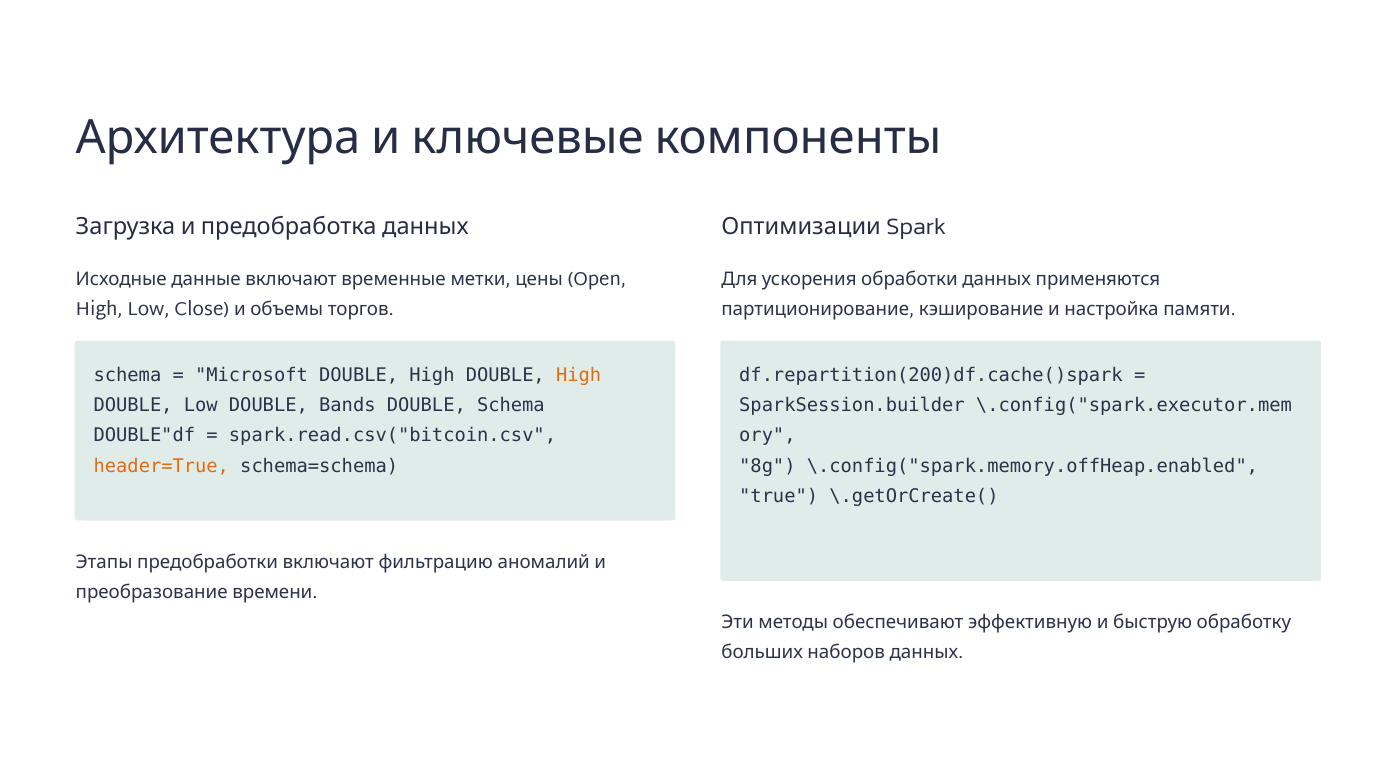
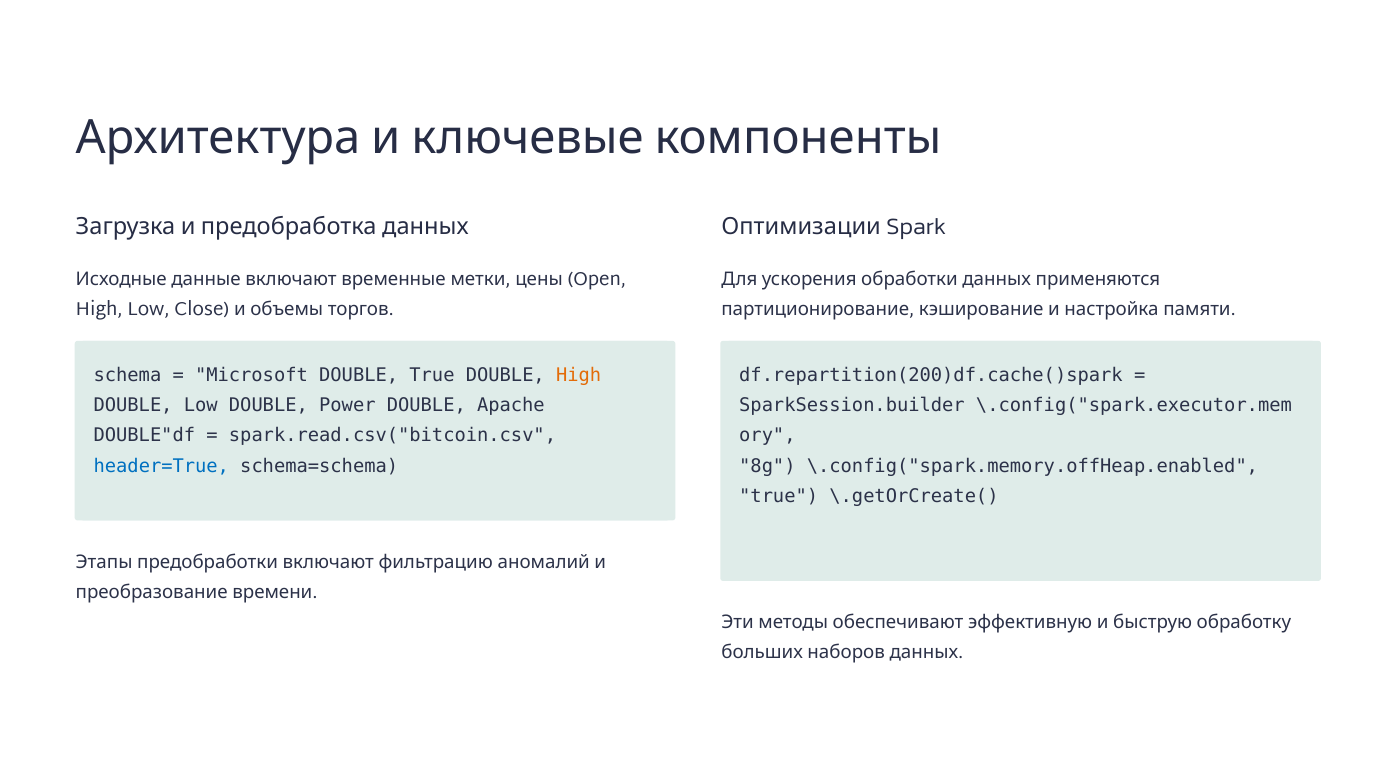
High at (432, 376): High -> True
Bands: Bands -> Power
DOUBLE Schema: Schema -> Apache
header=True colour: orange -> blue
